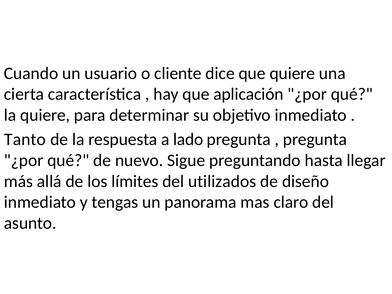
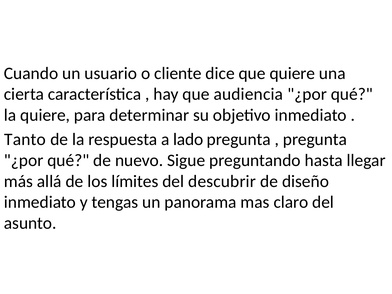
aplicación: aplicación -> audiencia
utilizados: utilizados -> descubrir
